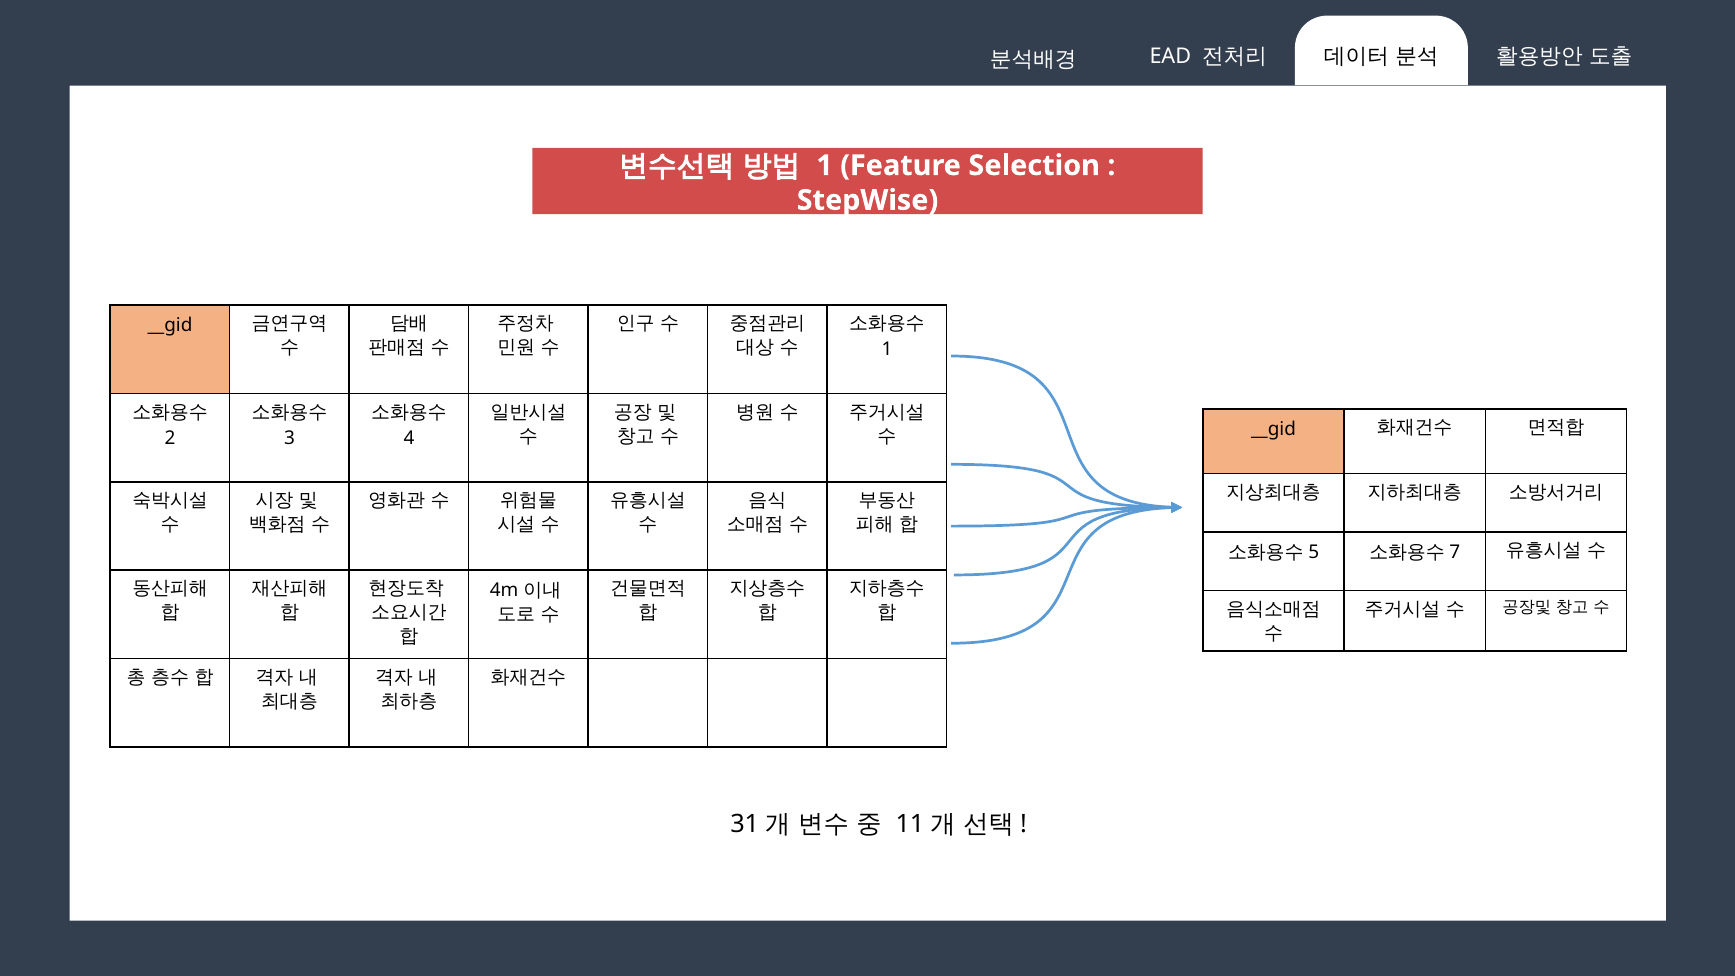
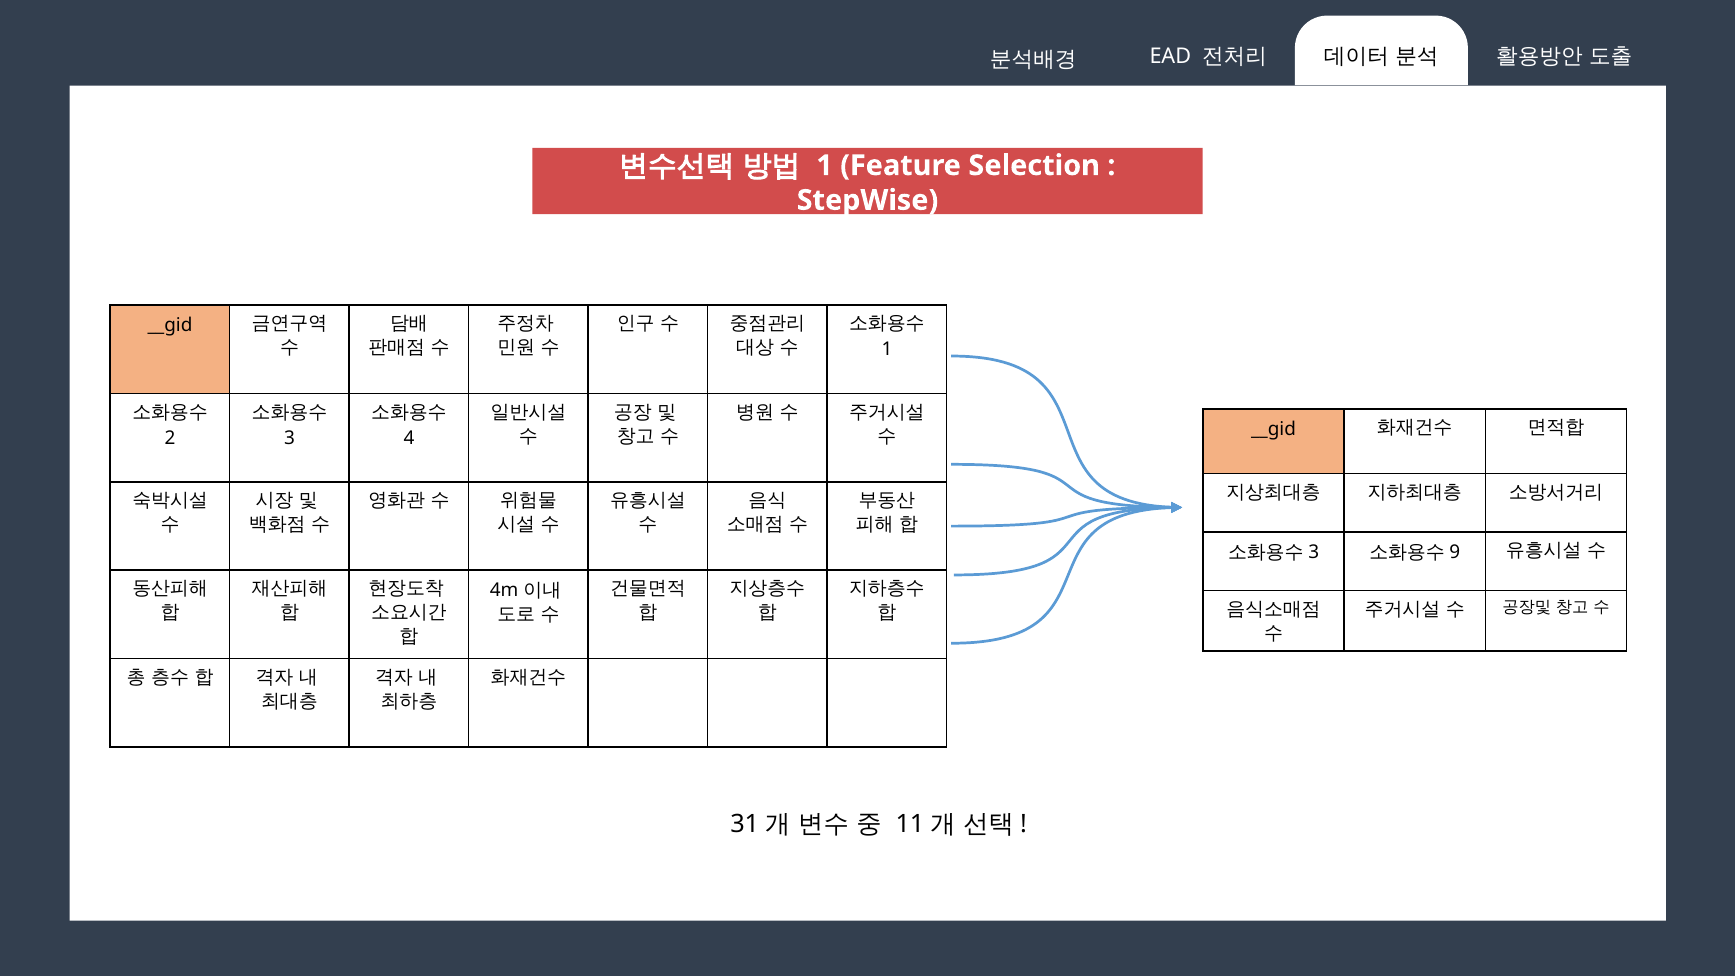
5 at (1314, 552): 5 -> 3
7: 7 -> 9
